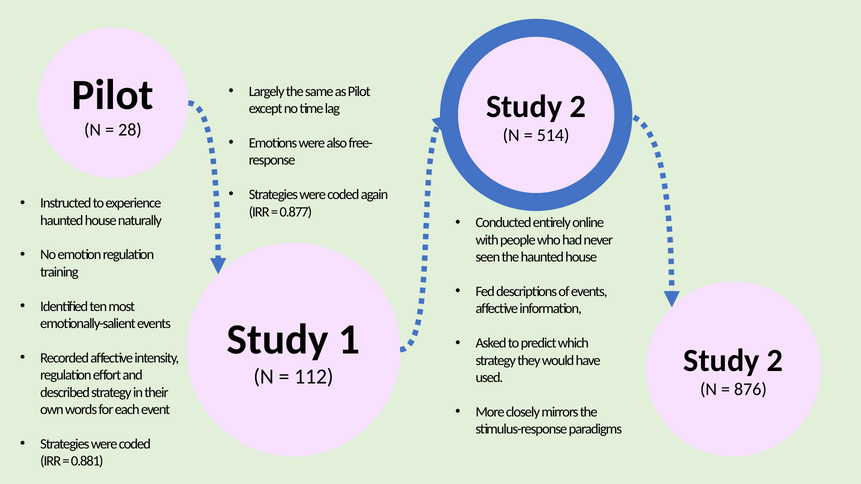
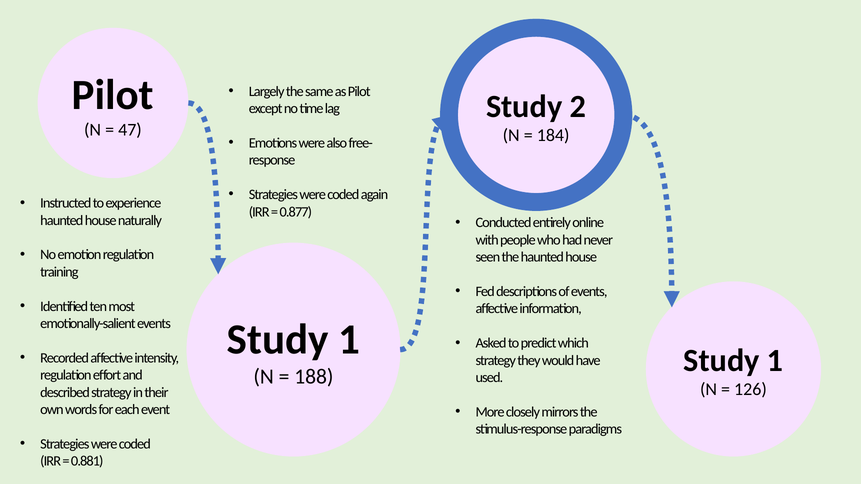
28: 28 -> 47
514: 514 -> 184
2 at (775, 361): 2 -> 1
112: 112 -> 188
876: 876 -> 126
